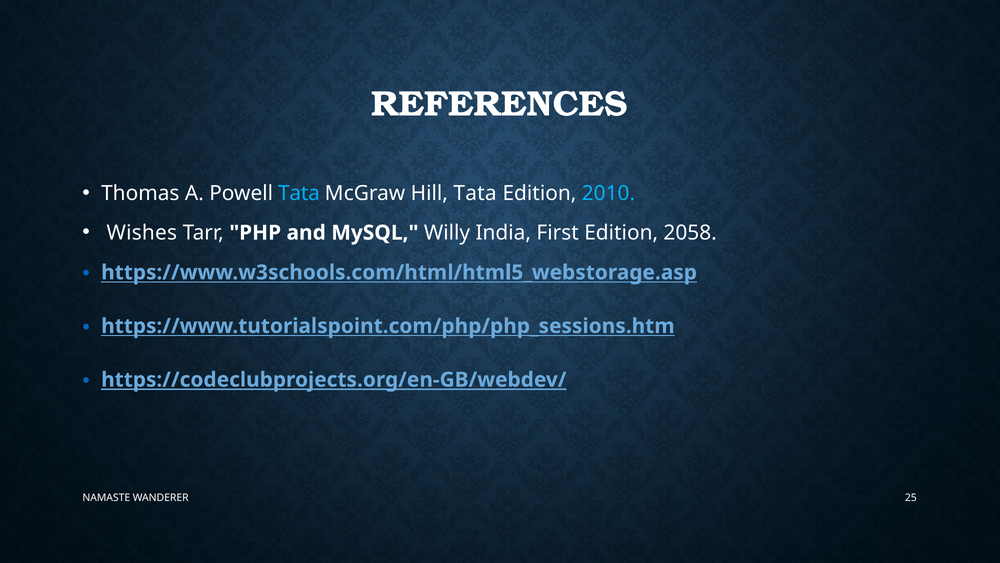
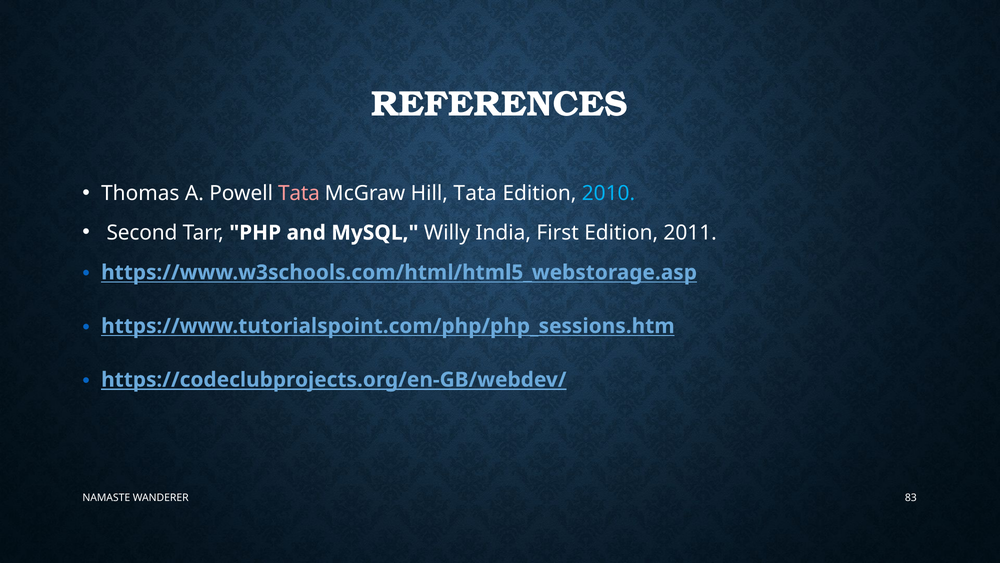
Tata at (299, 193) colour: light blue -> pink
Wishes: Wishes -> Second
2058: 2058 -> 2011
25: 25 -> 83
